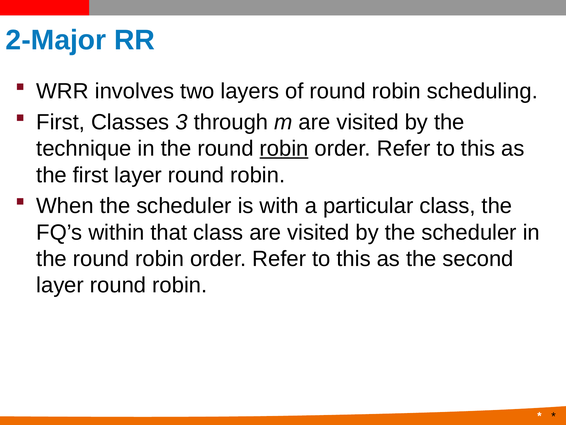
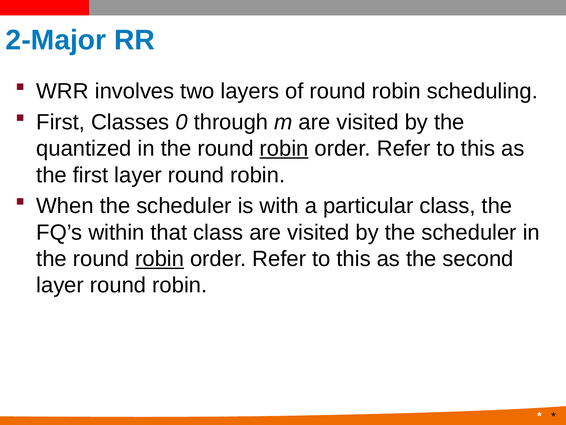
3: 3 -> 0
technique: technique -> quantized
robin at (160, 259) underline: none -> present
